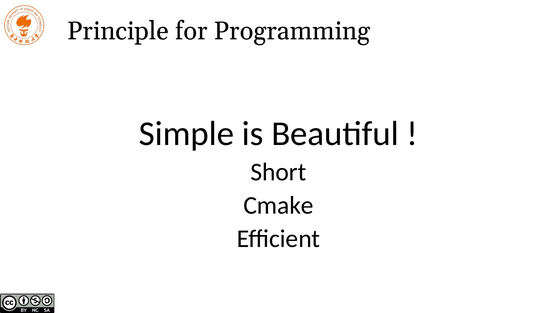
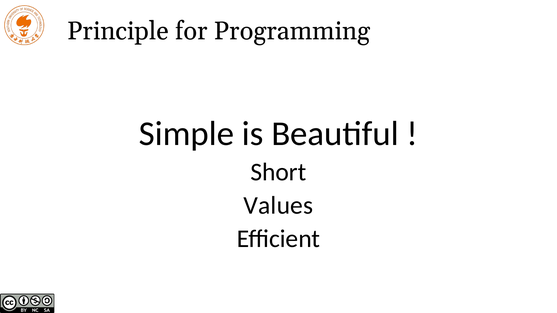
Cmake: Cmake -> Values
